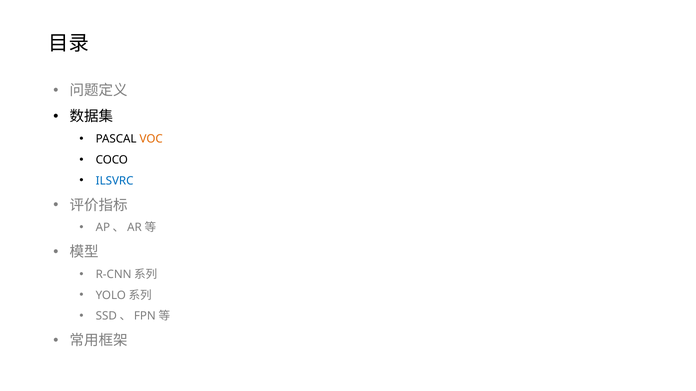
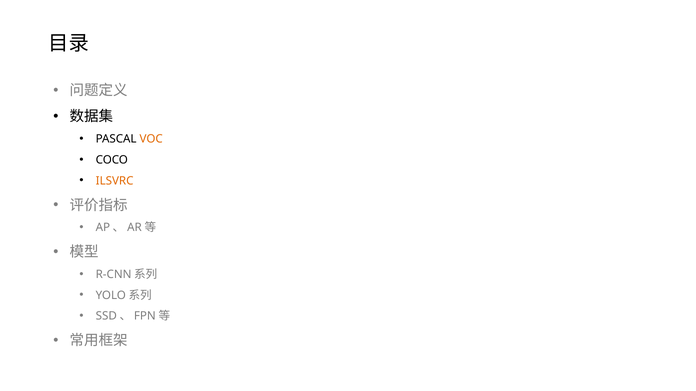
ILSVRC colour: blue -> orange
